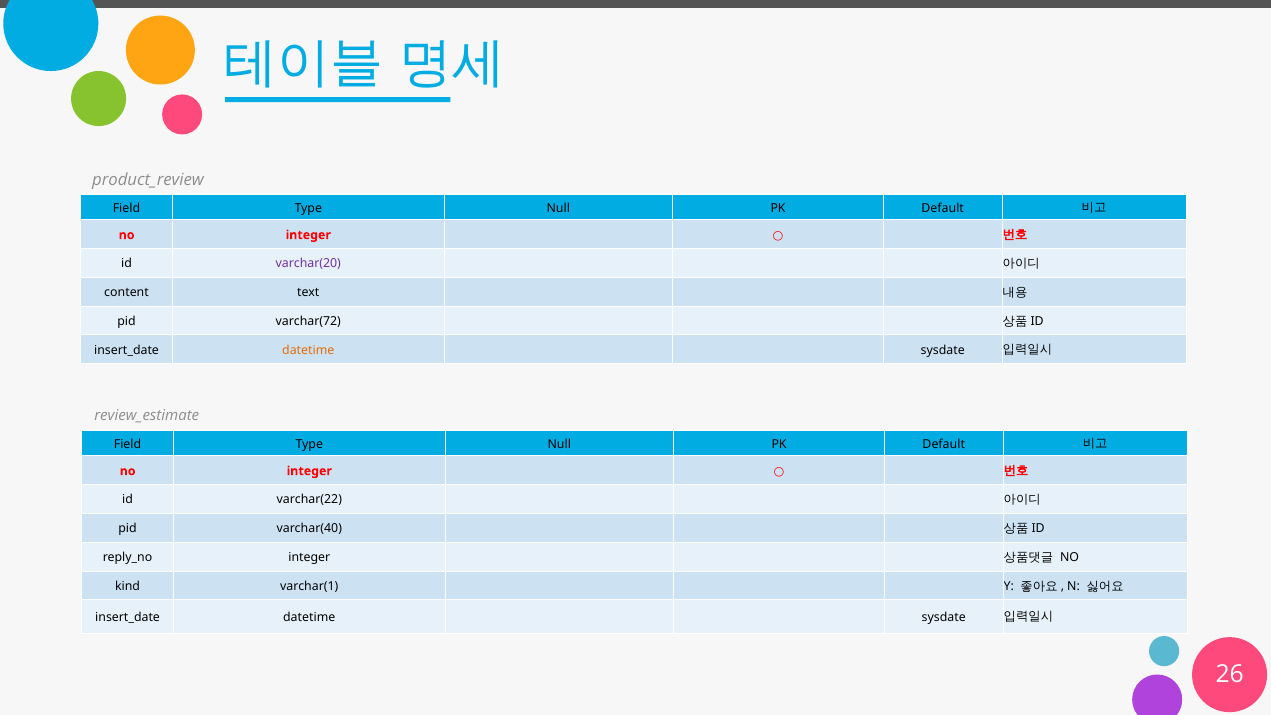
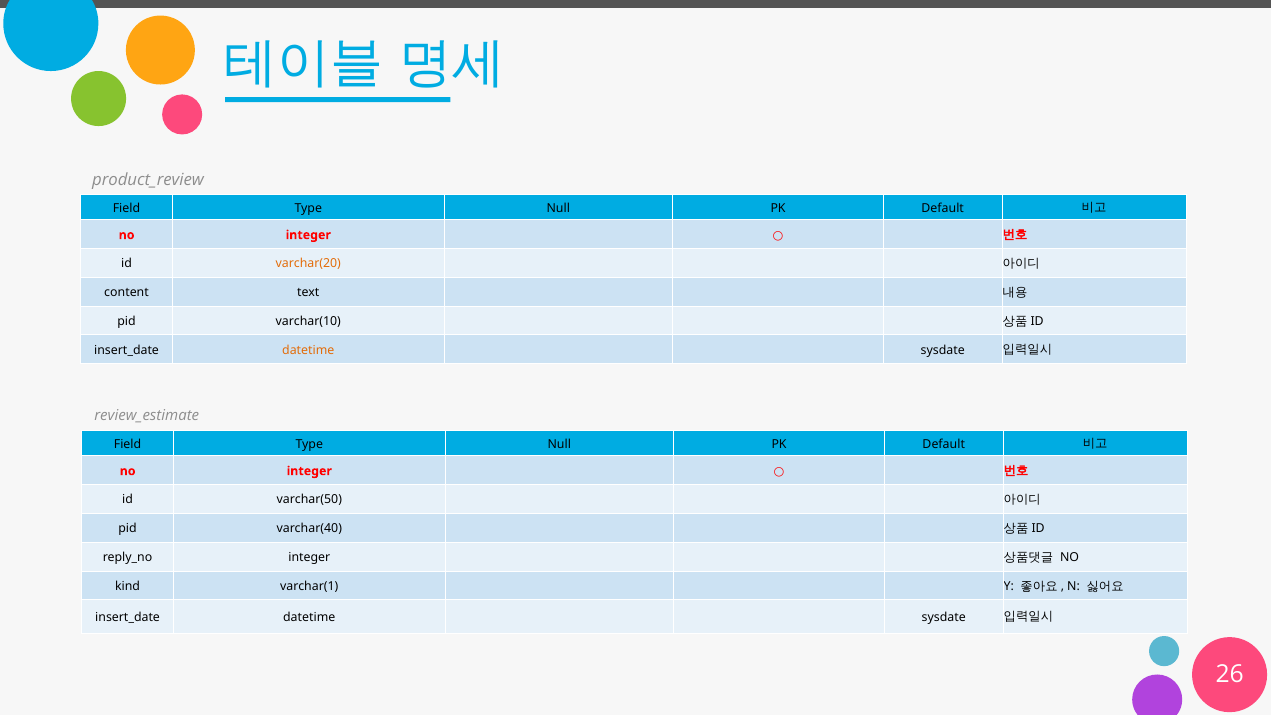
varchar(20 colour: purple -> orange
varchar(72: varchar(72 -> varchar(10
varchar(22: varchar(22 -> varchar(50
